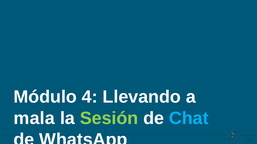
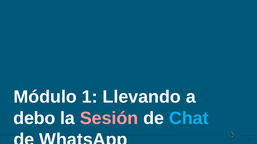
4: 4 -> 1
mala: mala -> debo
Sesión colour: light green -> pink
